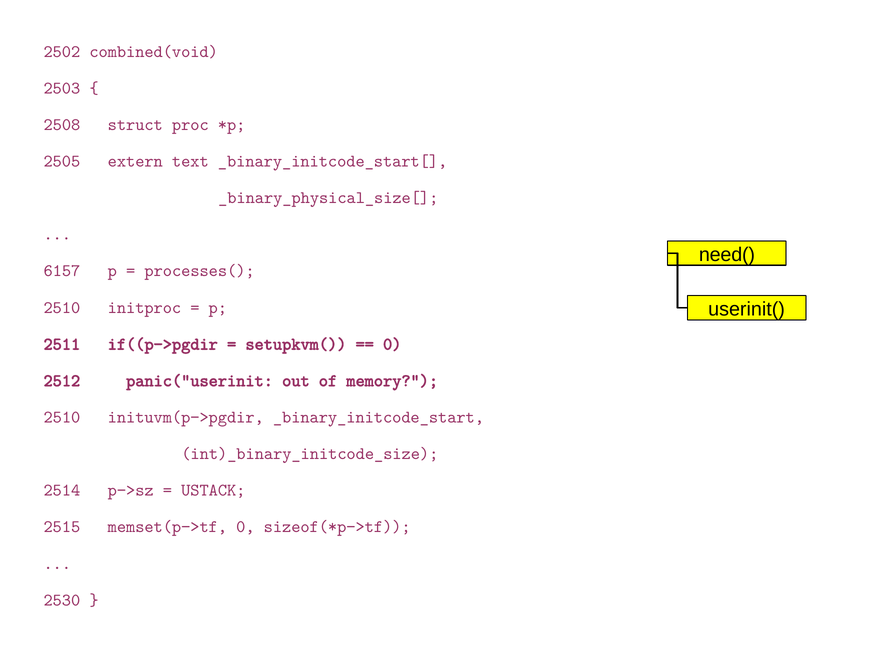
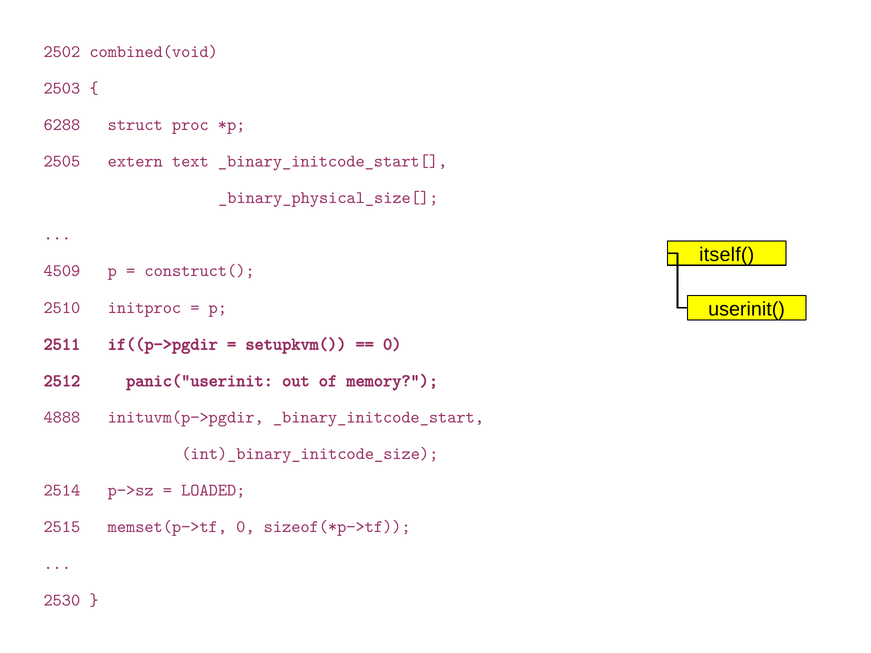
2508: 2508 -> 6288
need(: need( -> itself(
6157: 6157 -> 4509
processes(: processes( -> construct(
2510 at (62, 417): 2510 -> 4888
USTACK: USTACK -> LOADED
